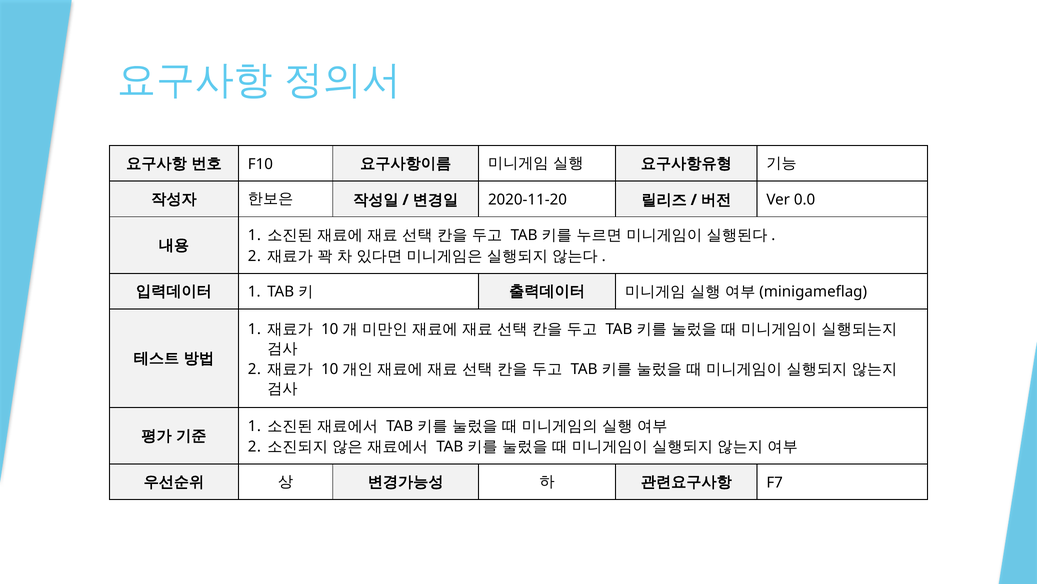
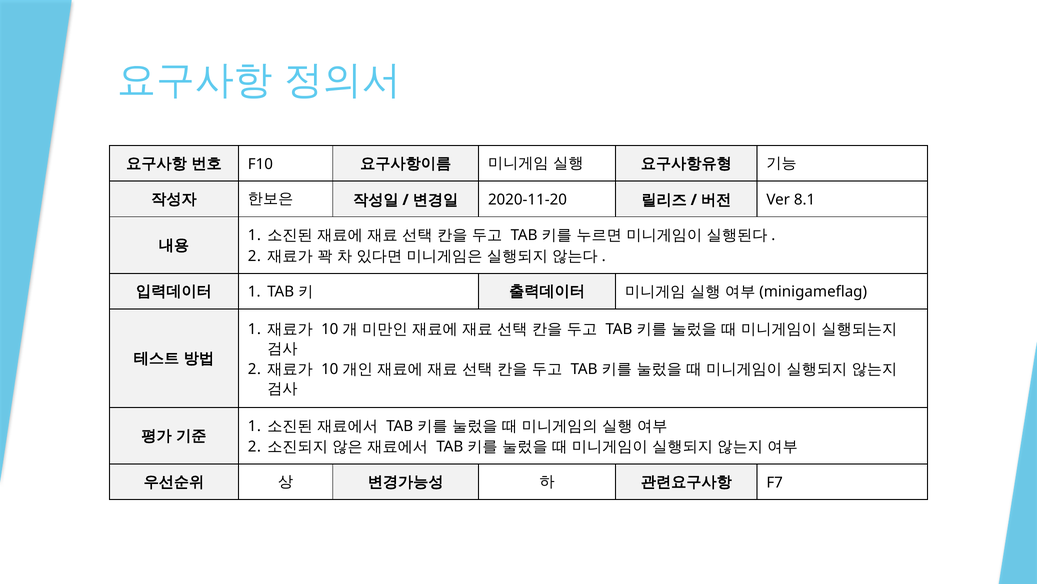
0.0: 0.0 -> 8.1
